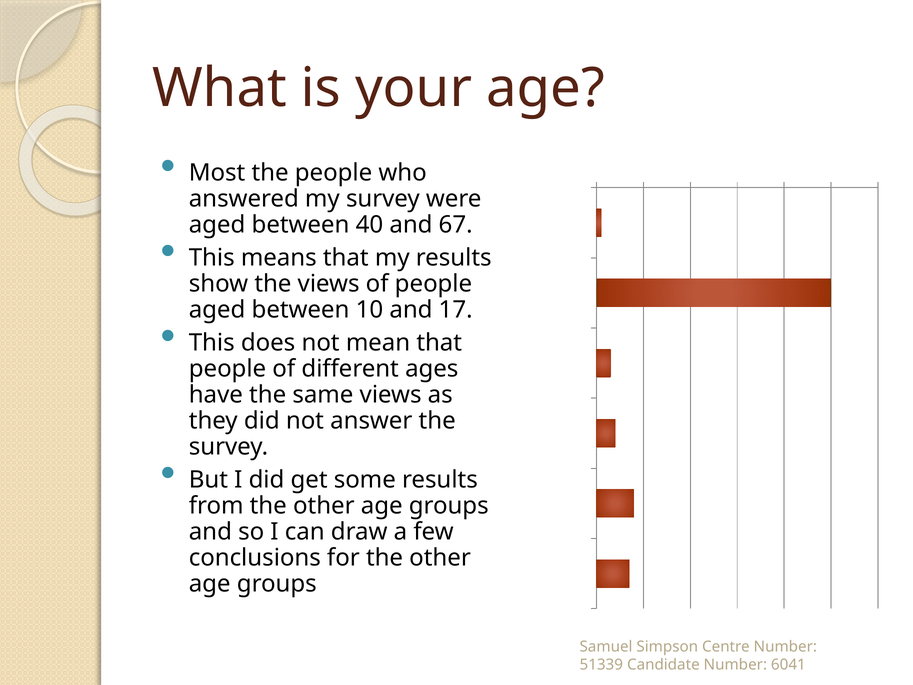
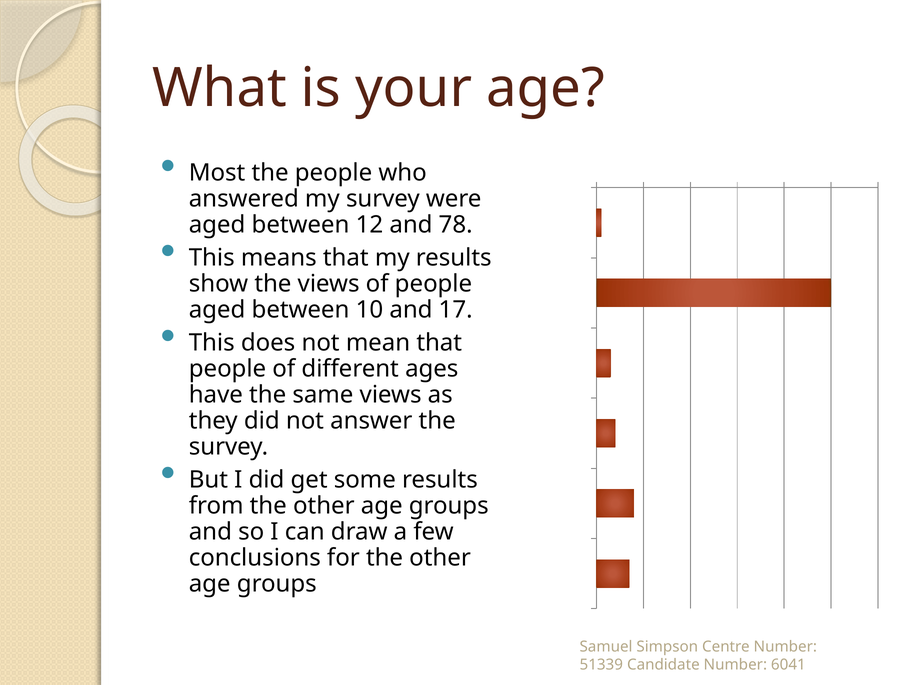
between 40: 40 -> 12
67: 67 -> 78
